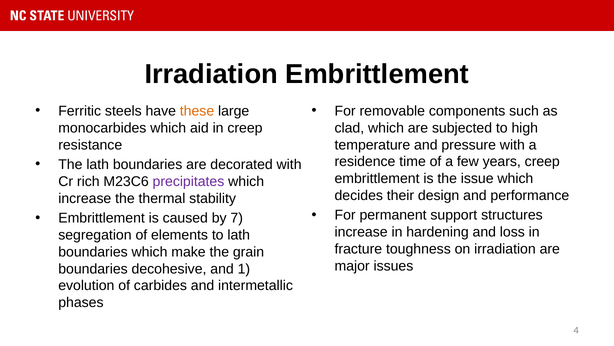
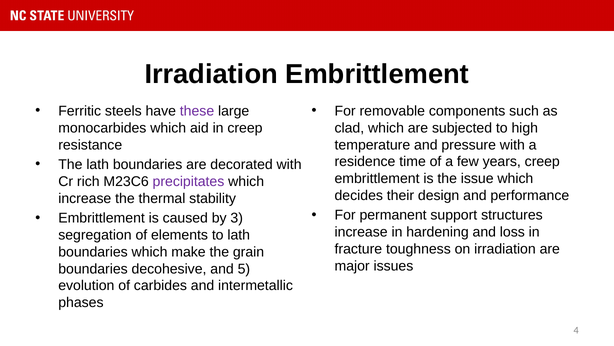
these colour: orange -> purple
7: 7 -> 3
1: 1 -> 5
